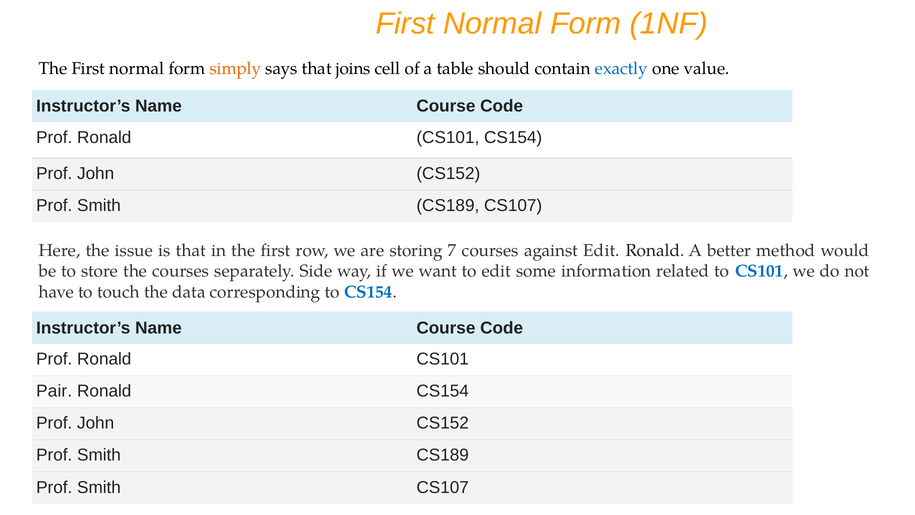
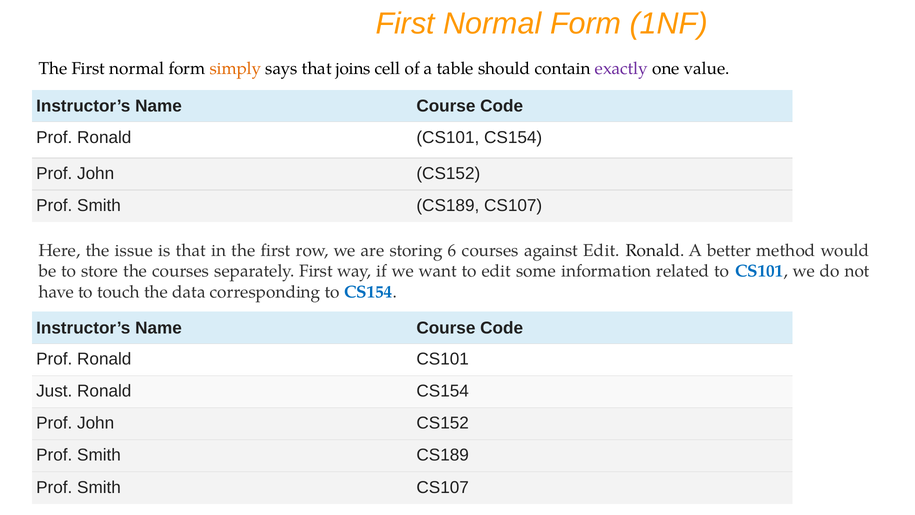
exactly colour: blue -> purple
7: 7 -> 6
separately Side: Side -> First
Pair: Pair -> Just
